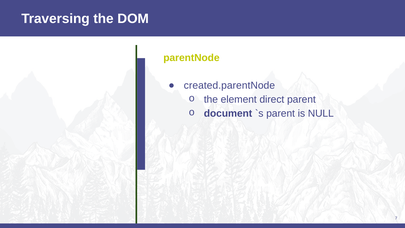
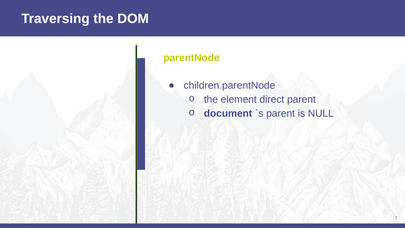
created.parentNode: created.parentNode -> children.parentNode
